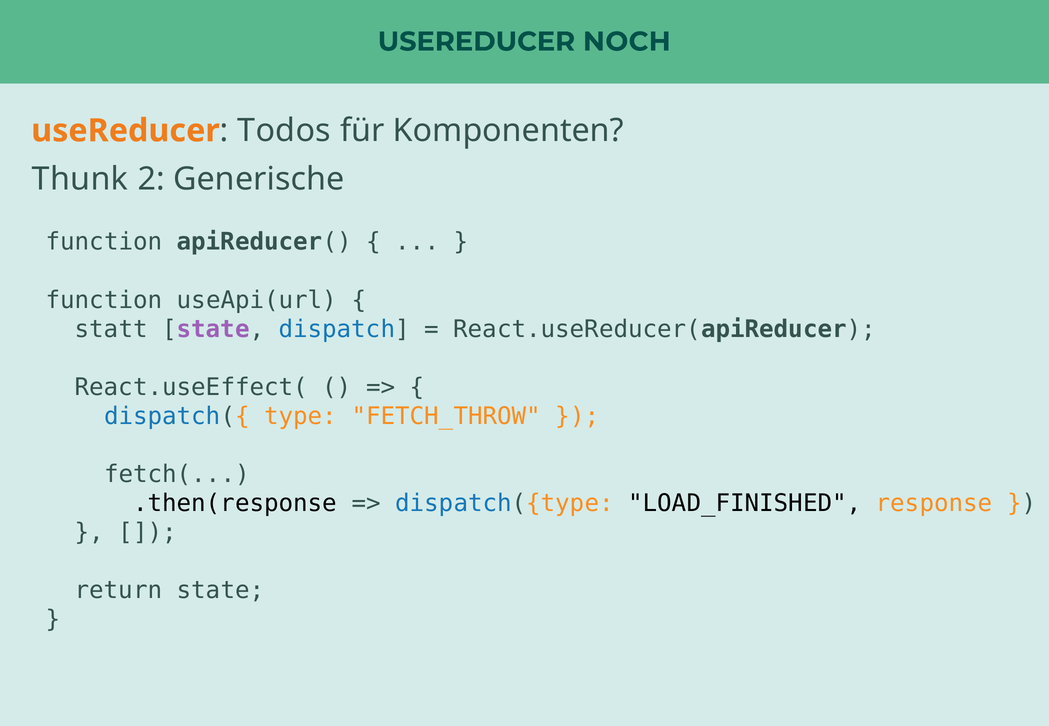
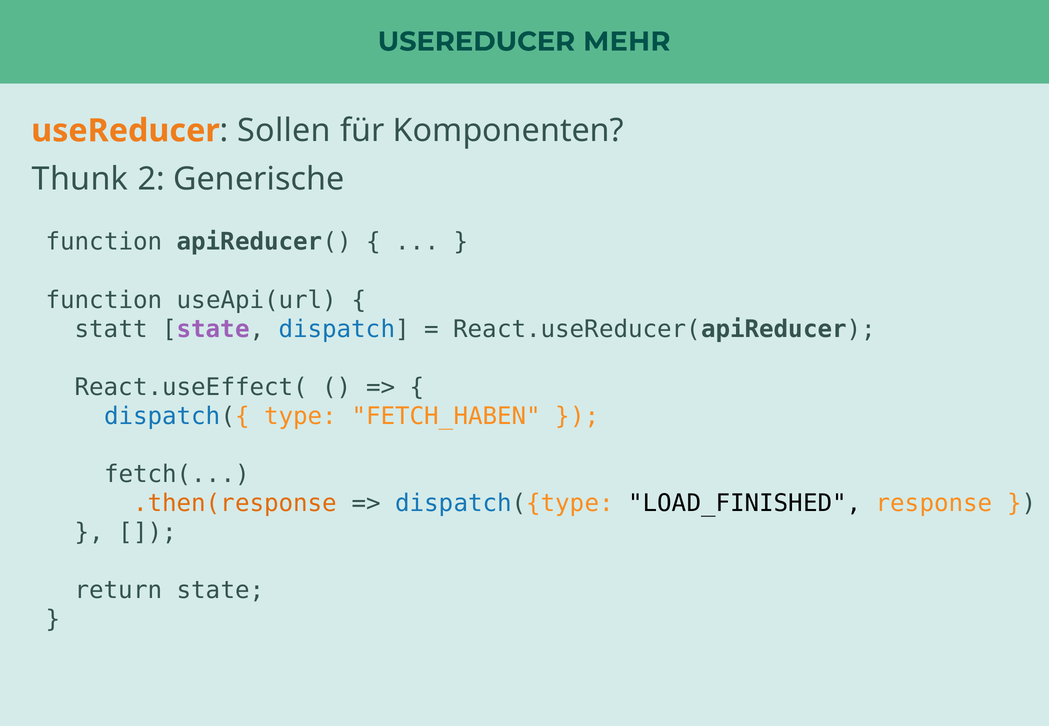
NOCH: NOCH -> MEHR
Todos: Todos -> Sollen
FETCH_THROW: FETCH_THROW -> FETCH_HABEN
.then(response colour: black -> orange
